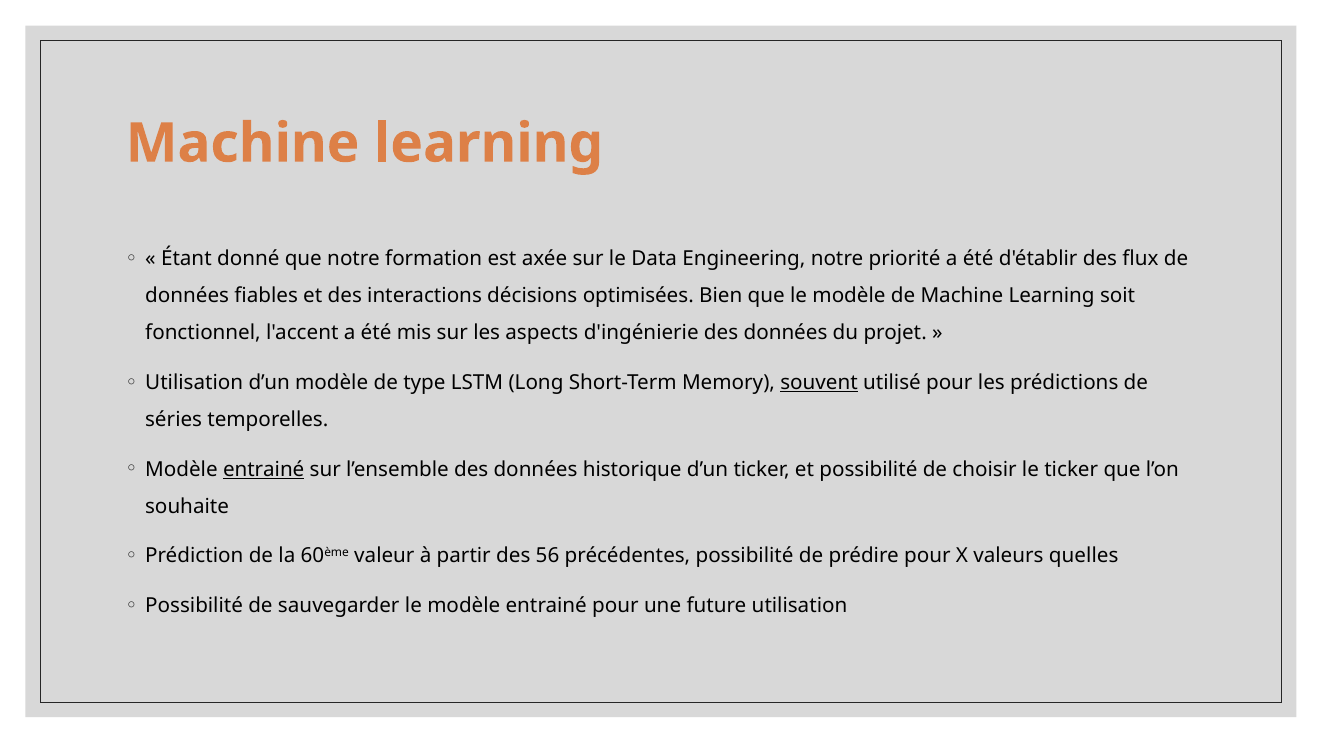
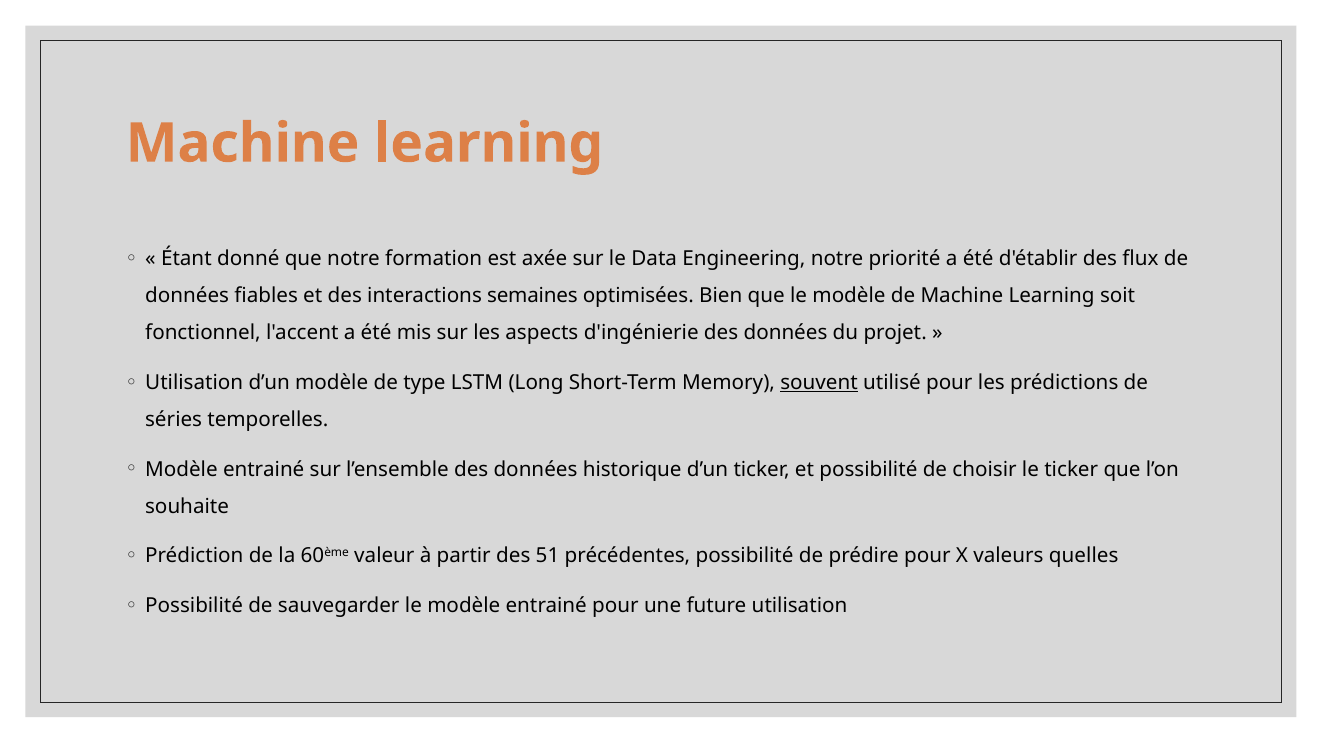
décisions: décisions -> semaines
entrainé at (264, 470) underline: present -> none
56: 56 -> 51
